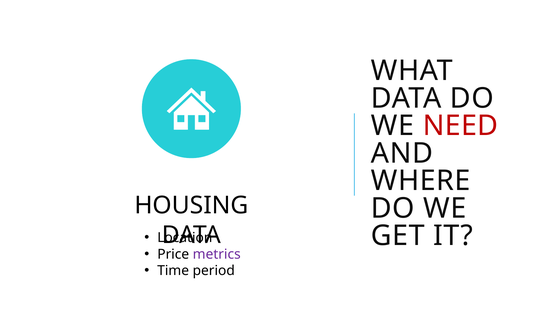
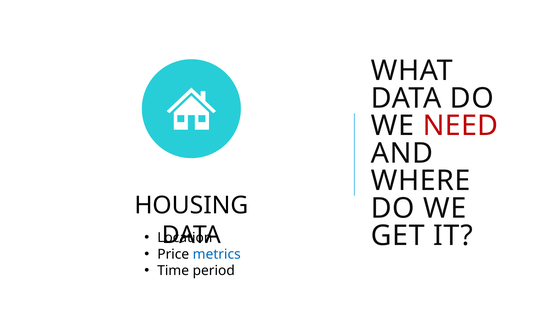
metrics colour: purple -> blue
